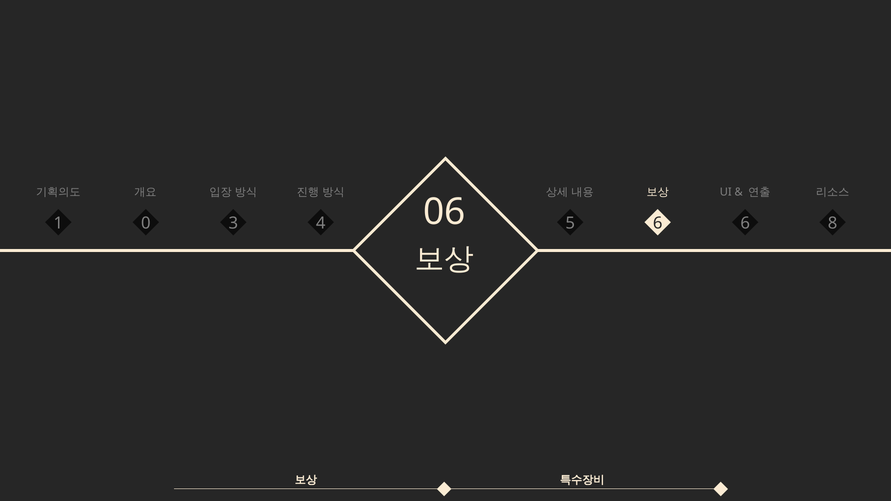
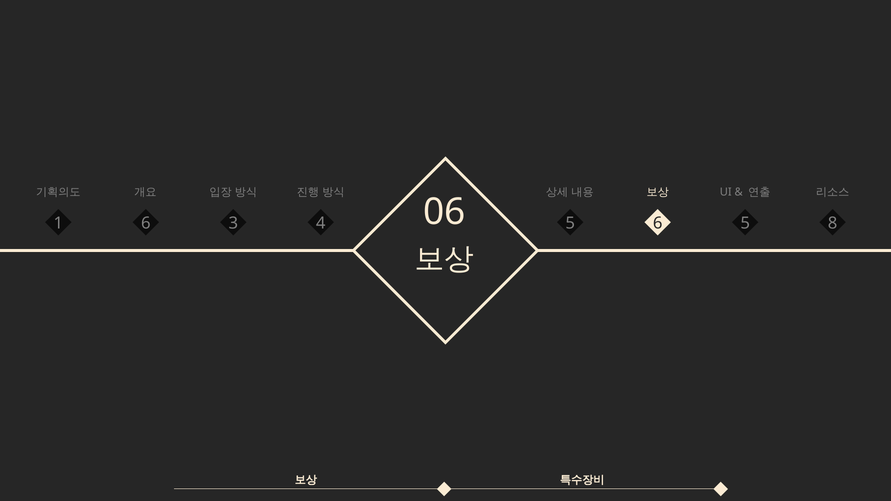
06 6: 6 -> 5
1 0: 0 -> 6
